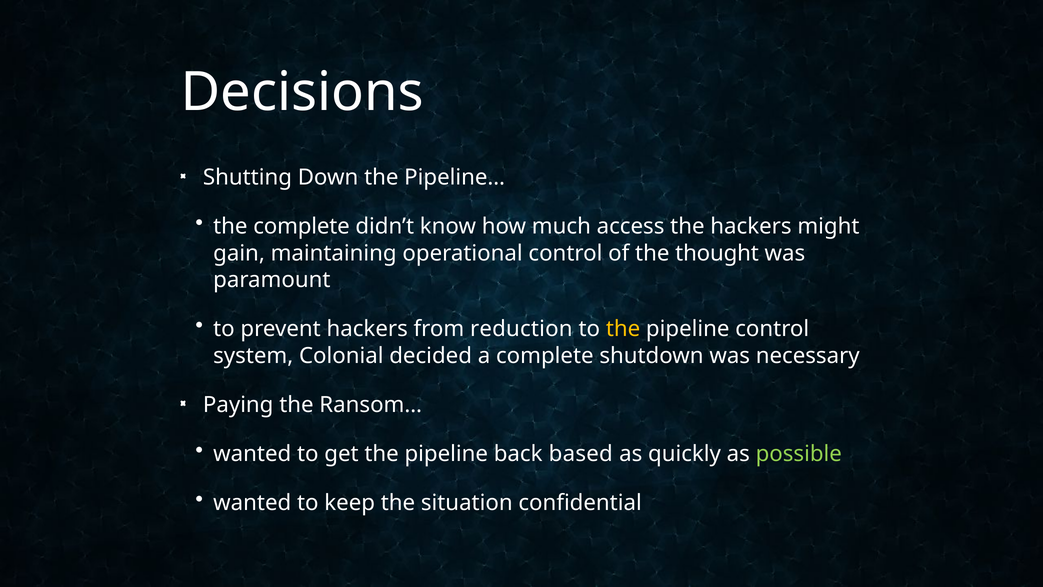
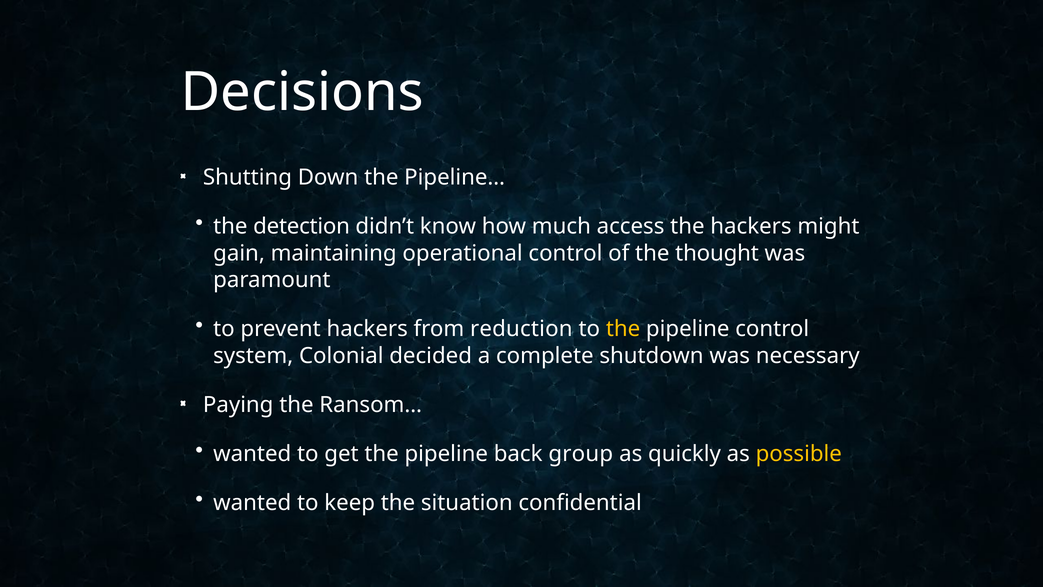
the complete: complete -> detection
based: based -> group
possible colour: light green -> yellow
